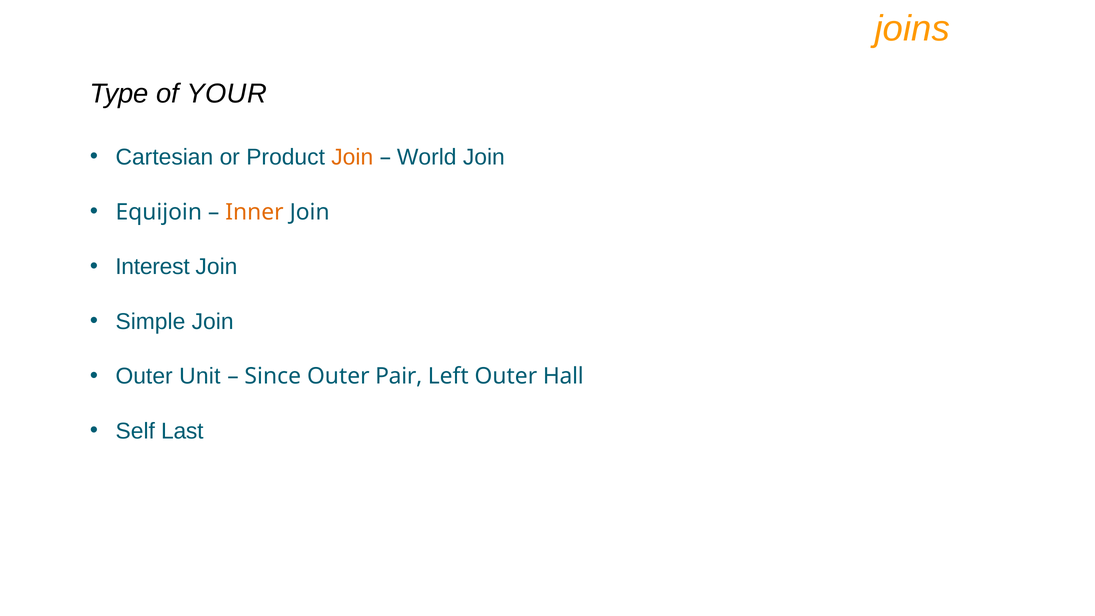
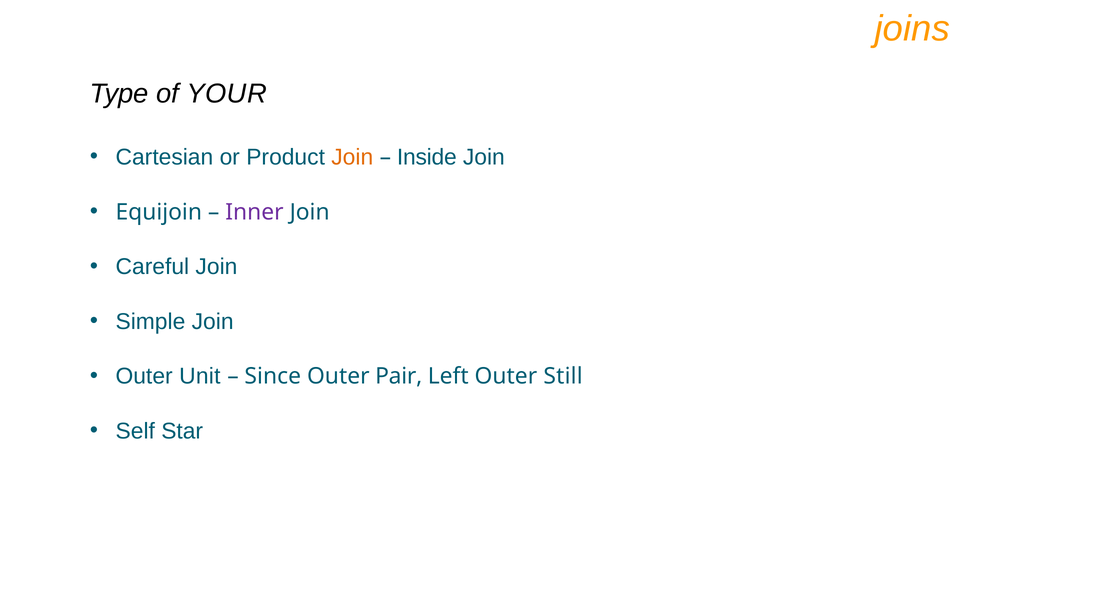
World: World -> Inside
Inner colour: orange -> purple
Interest: Interest -> Careful
Hall: Hall -> Still
Last: Last -> Star
